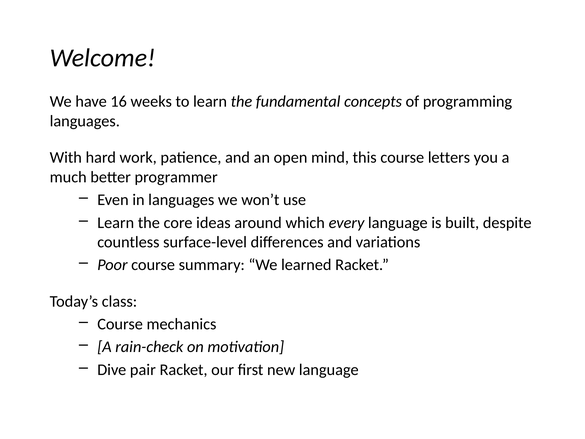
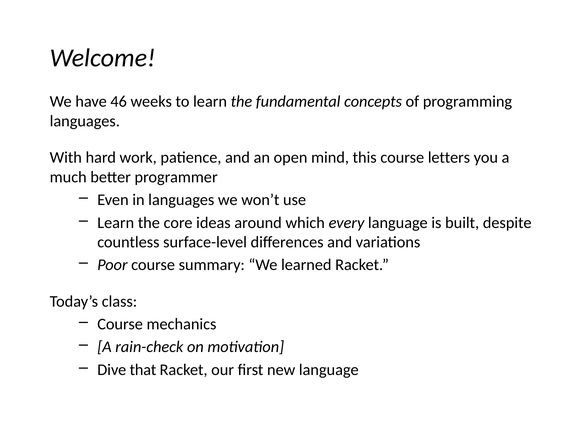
16: 16 -> 46
pair: pair -> that
